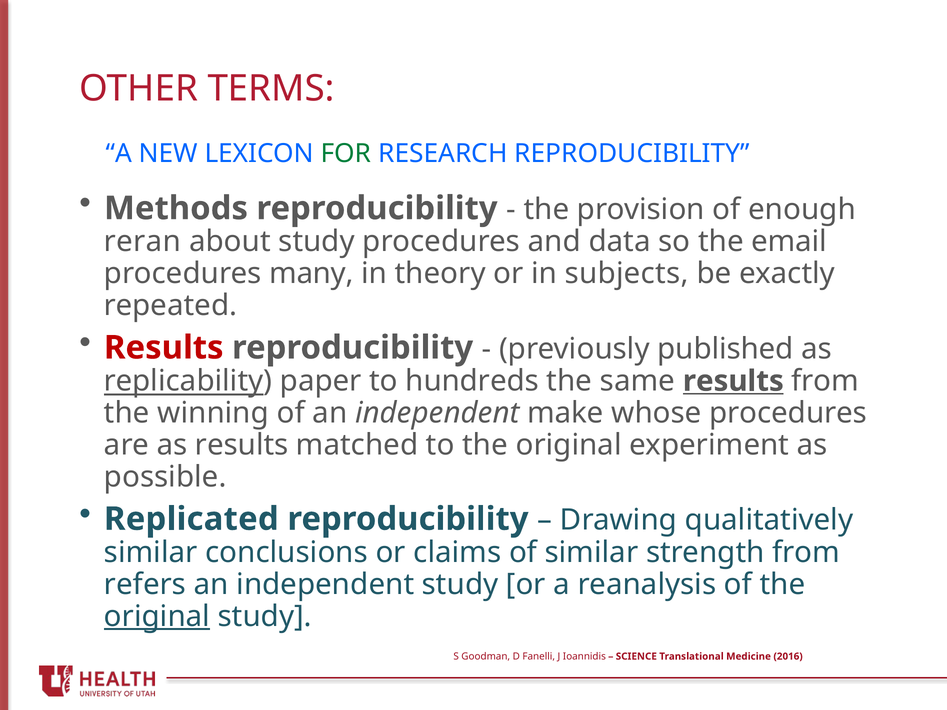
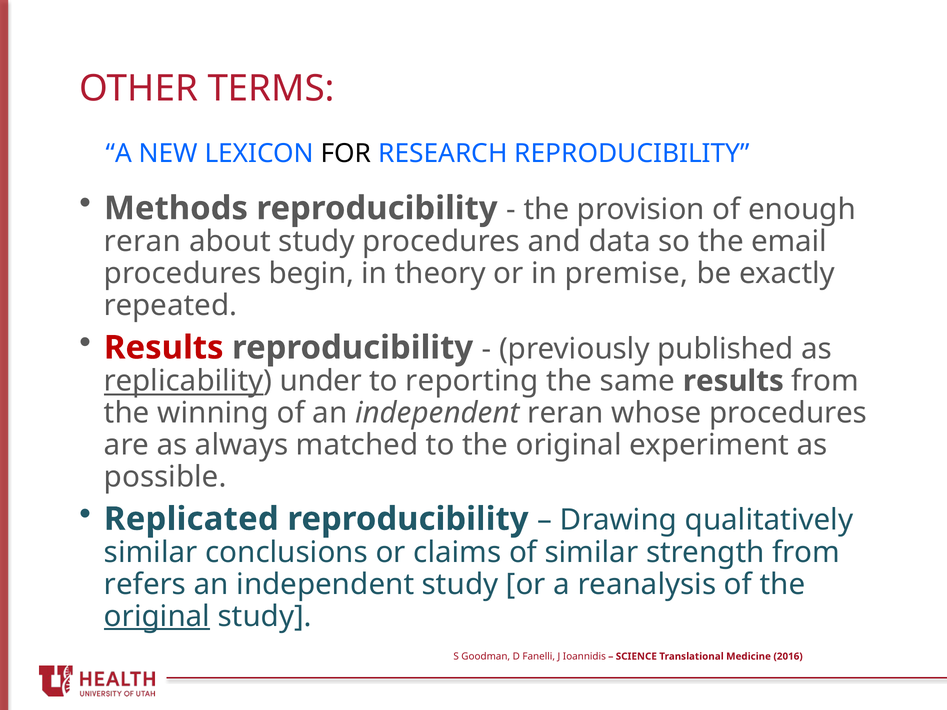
FOR colour: green -> black
many: many -> begin
subjects: subjects -> premise
paper: paper -> under
hundreds: hundreds -> reporting
results at (733, 381) underline: present -> none
independent make: make -> reran
as results: results -> always
